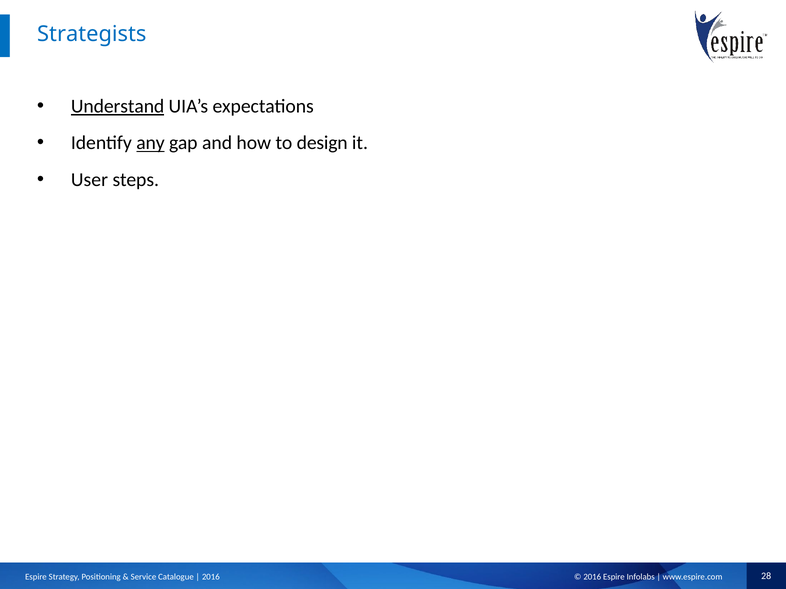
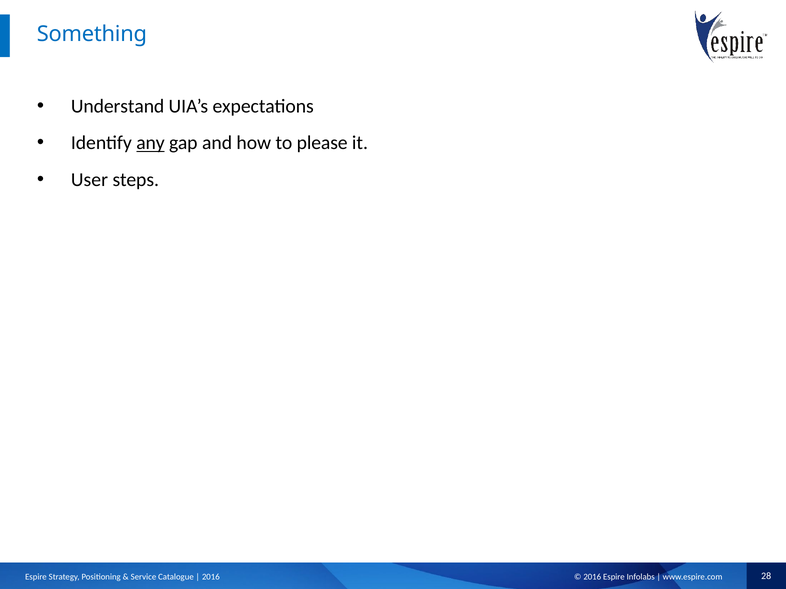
Strategists: Strategists -> Something
Understand underline: present -> none
design: design -> please
